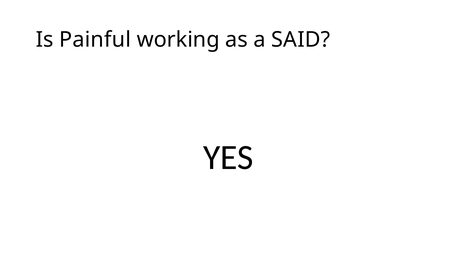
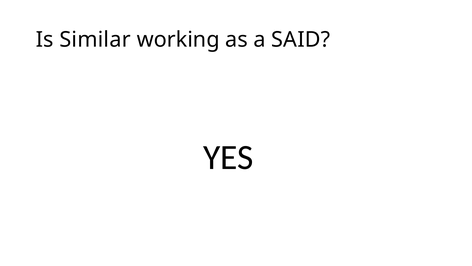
Painful: Painful -> Similar
